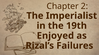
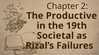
Imperialist: Imperialist -> Productive
Enjoyed: Enjoyed -> Societal
